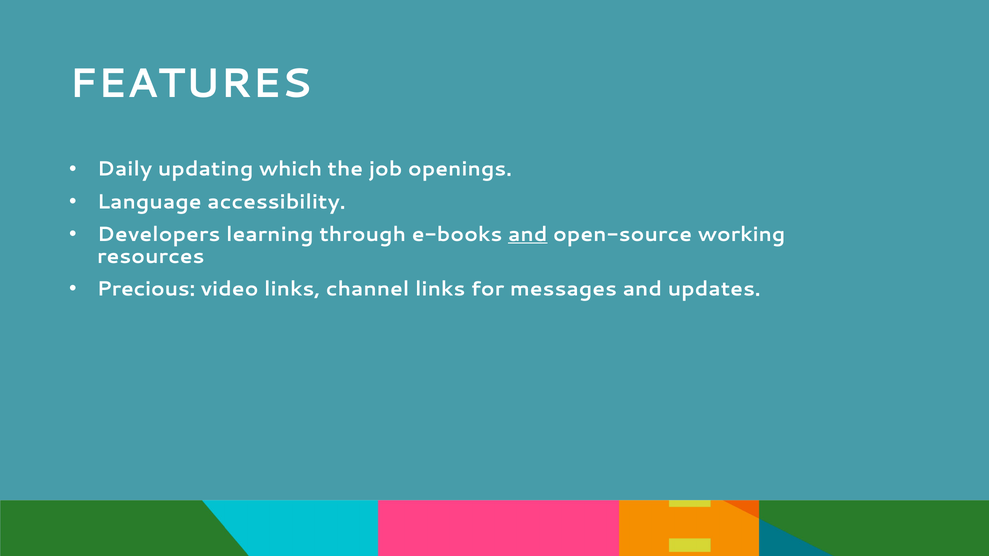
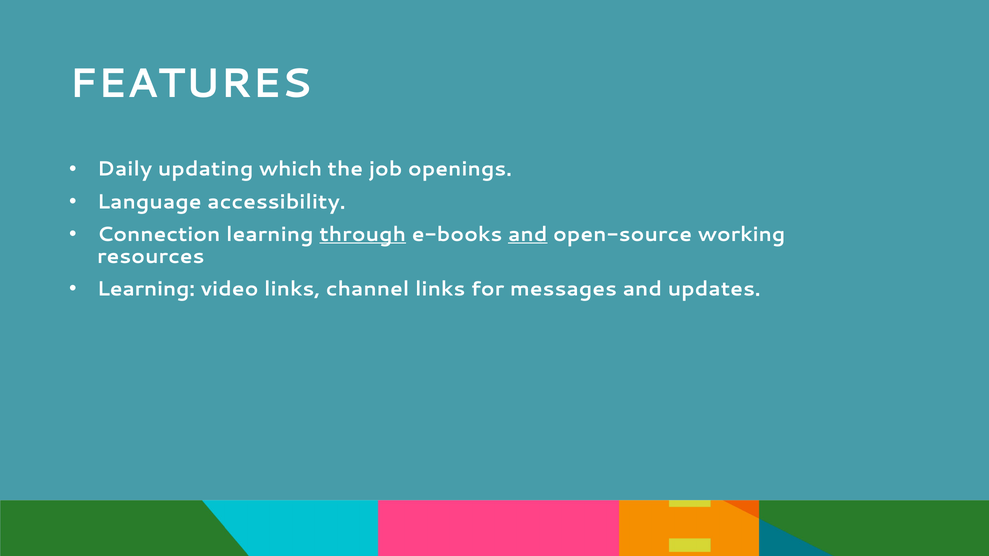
Developers: Developers -> Connection
through underline: none -> present
Precious at (146, 289): Precious -> Learning
